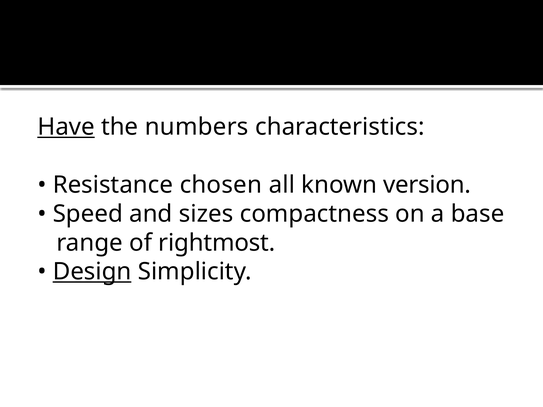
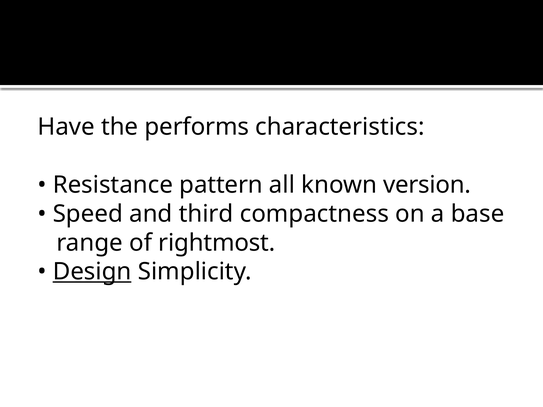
Have underline: present -> none
numbers: numbers -> performs
chosen: chosen -> pattern
sizes: sizes -> third
